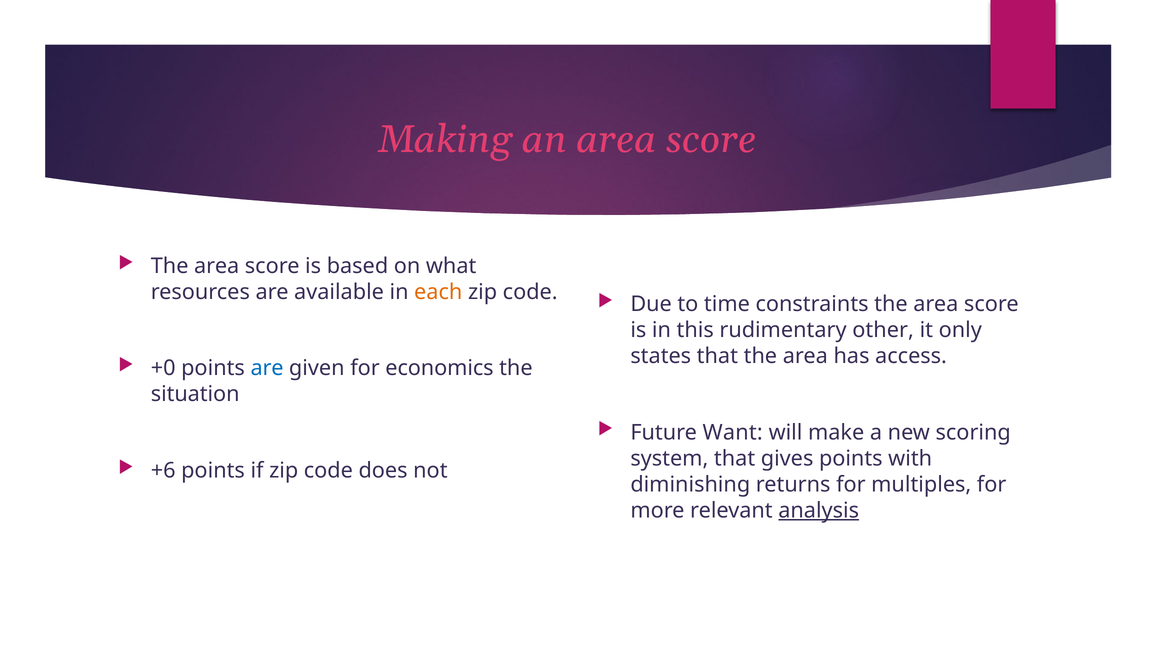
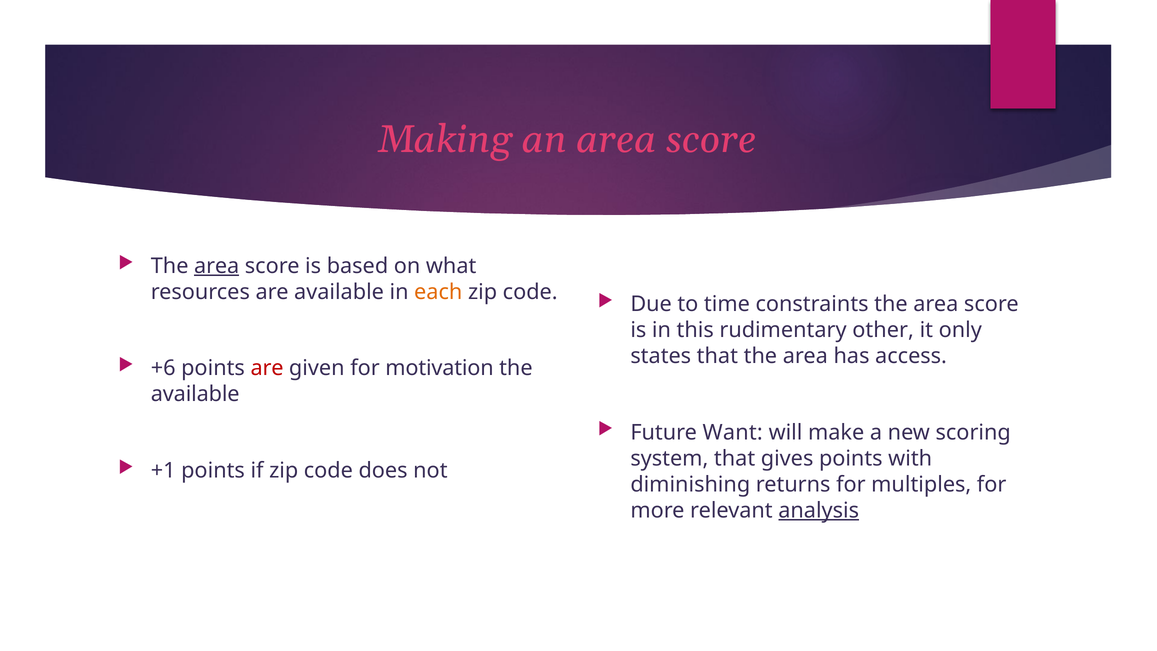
area at (217, 266) underline: none -> present
+0: +0 -> +6
are at (267, 368) colour: blue -> red
economics: economics -> motivation
situation at (195, 394): situation -> available
+6: +6 -> +1
